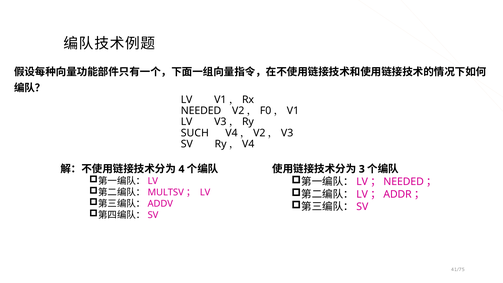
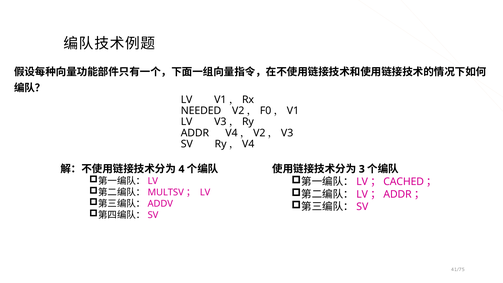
SUCH at (195, 133): SUCH -> ADDR
NEEDED at (404, 182): NEEDED -> CACHED
